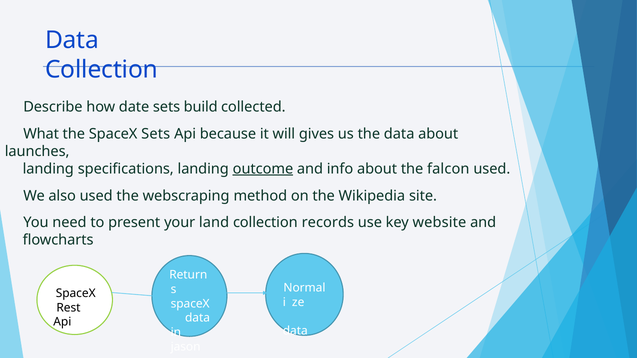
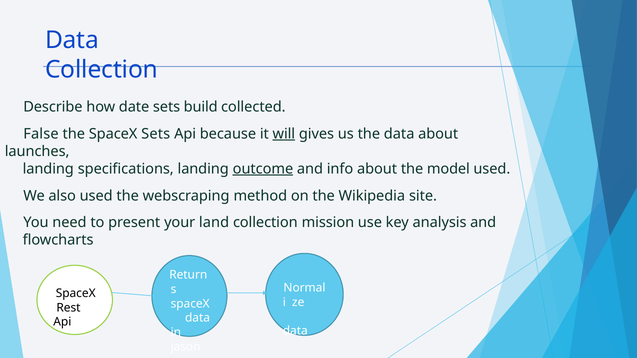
What: What -> False
will underline: none -> present
falcon: falcon -> model
records: records -> mission
website: website -> analysis
